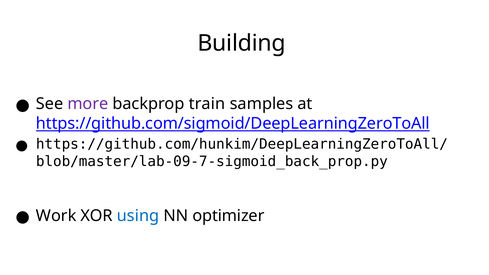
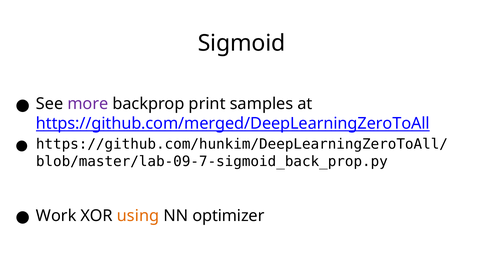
Building: Building -> Sigmoid
train: train -> print
https://github.com/sigmoid/DeepLearningZeroToAll: https://github.com/sigmoid/DeepLearningZeroToAll -> https://github.com/merged/DeepLearningZeroToAll
using colour: blue -> orange
